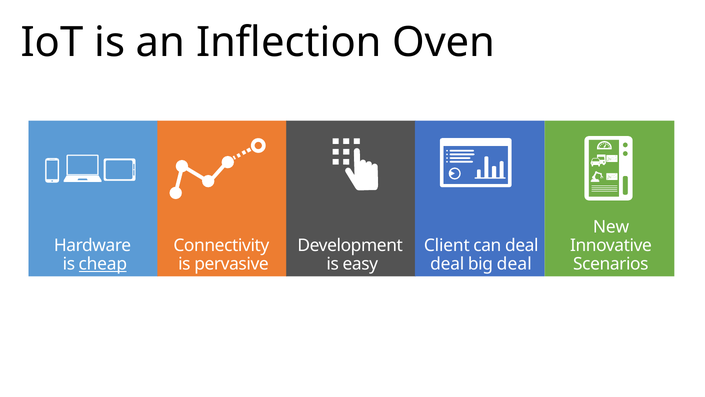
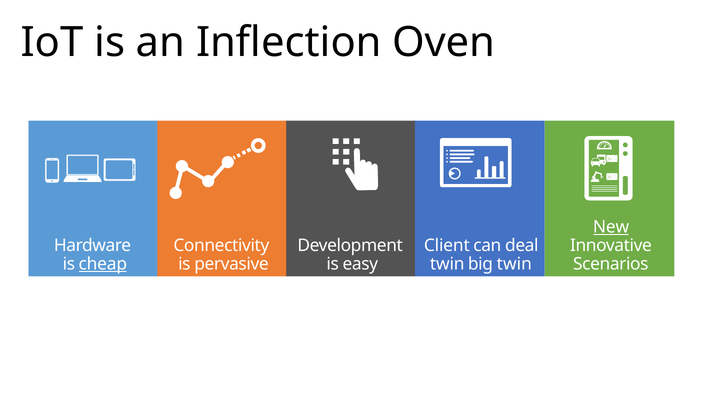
New underline: none -> present
deal at (447, 264): deal -> twin
big deal: deal -> twin
